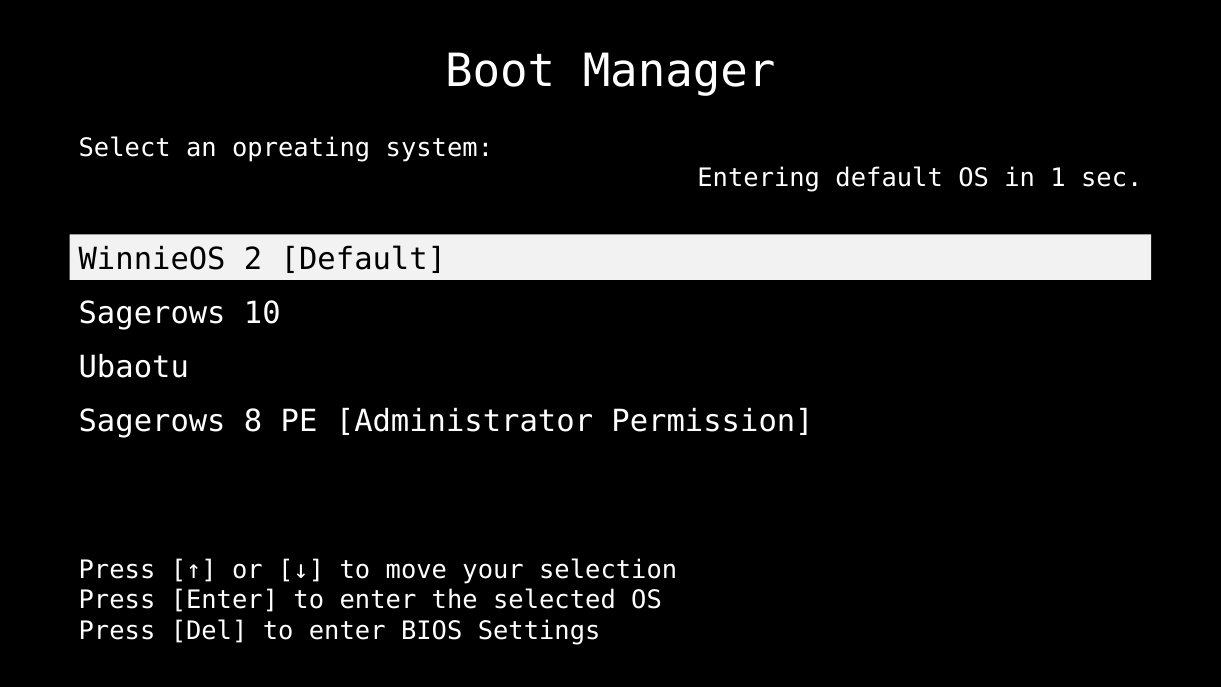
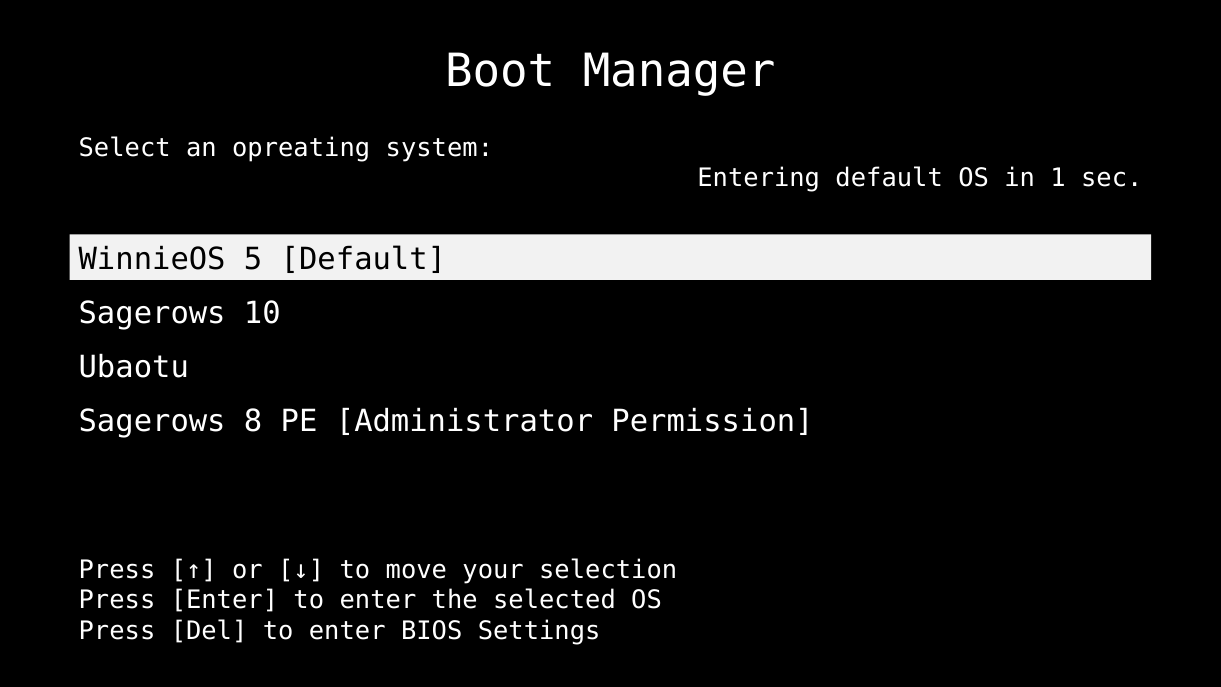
2: 2 -> 5
